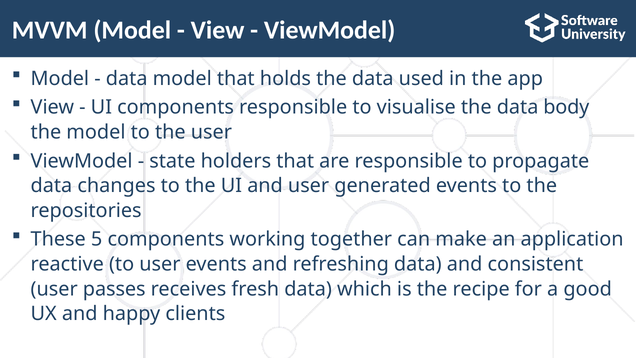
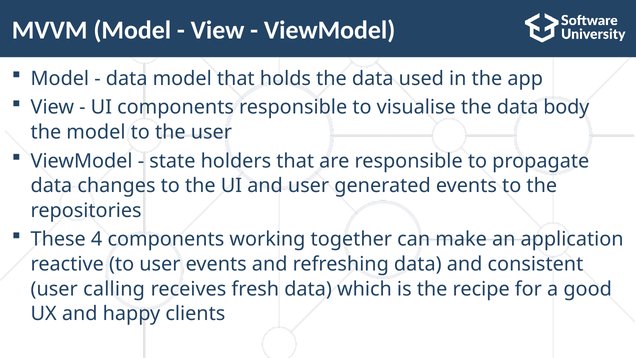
5: 5 -> 4
passes: passes -> calling
